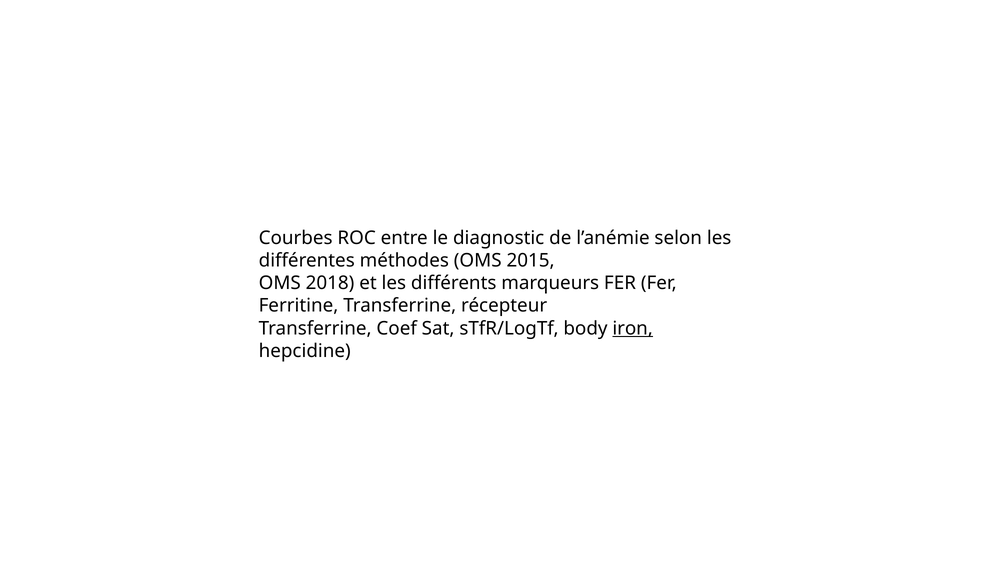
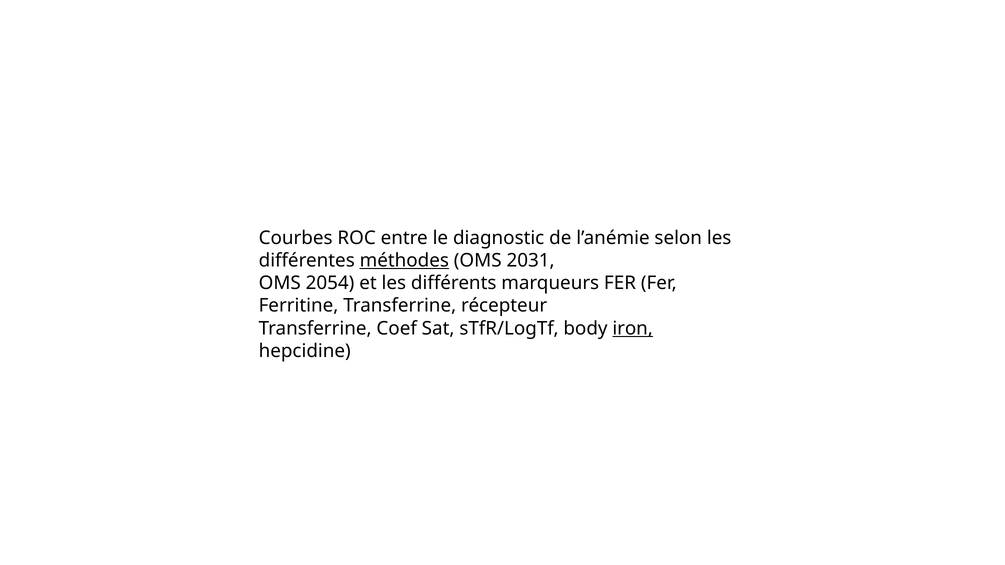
méthodes underline: none -> present
2015: 2015 -> 2031
2018: 2018 -> 2054
